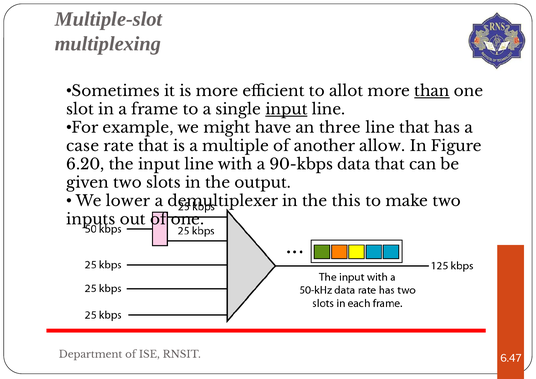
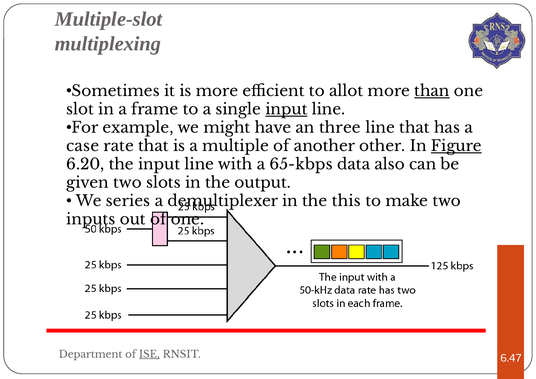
allow: allow -> other
Figure underline: none -> present
90-kbps: 90-kbps -> 65-kbps
data that: that -> also
lower: lower -> series
ISE underline: none -> present
